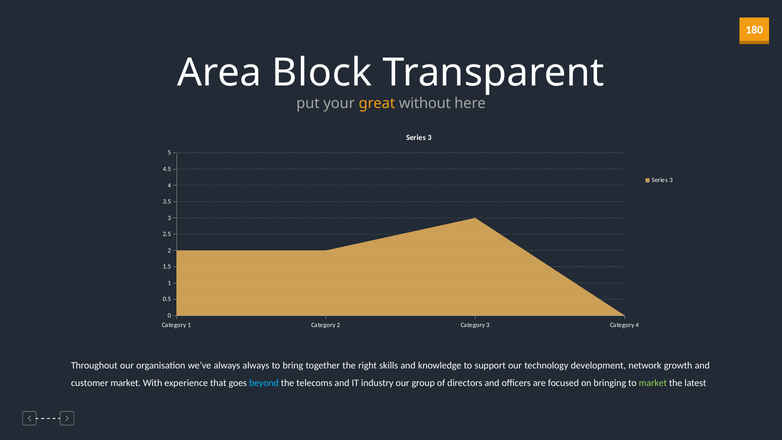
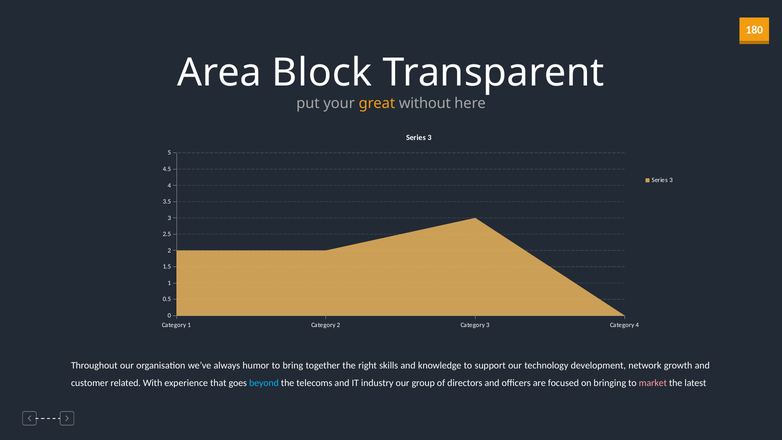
always always: always -> humor
customer market: market -> related
market at (653, 383) colour: light green -> pink
